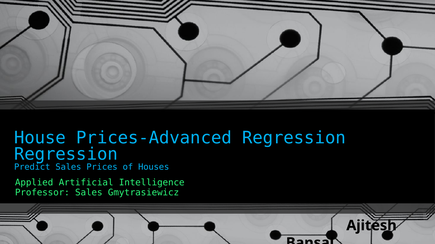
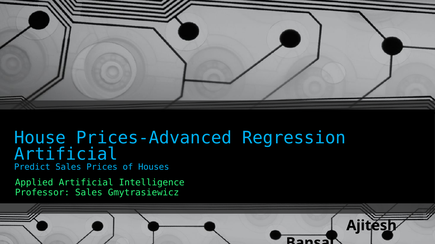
Regression at (66, 155): Regression -> Artificial
